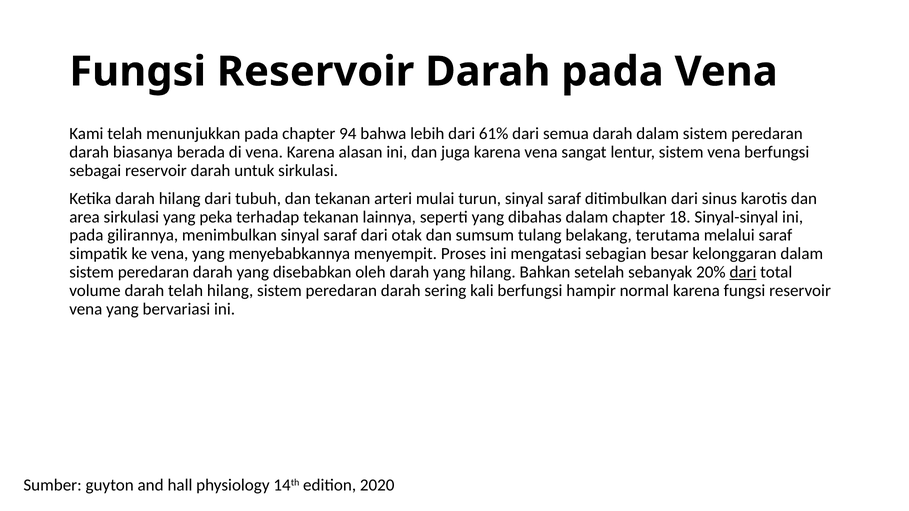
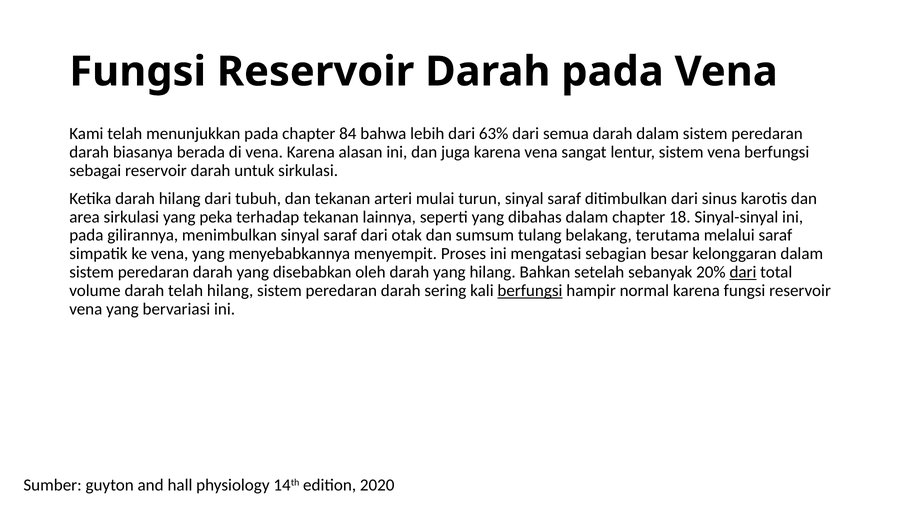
94: 94 -> 84
61%: 61% -> 63%
berfungsi at (530, 291) underline: none -> present
